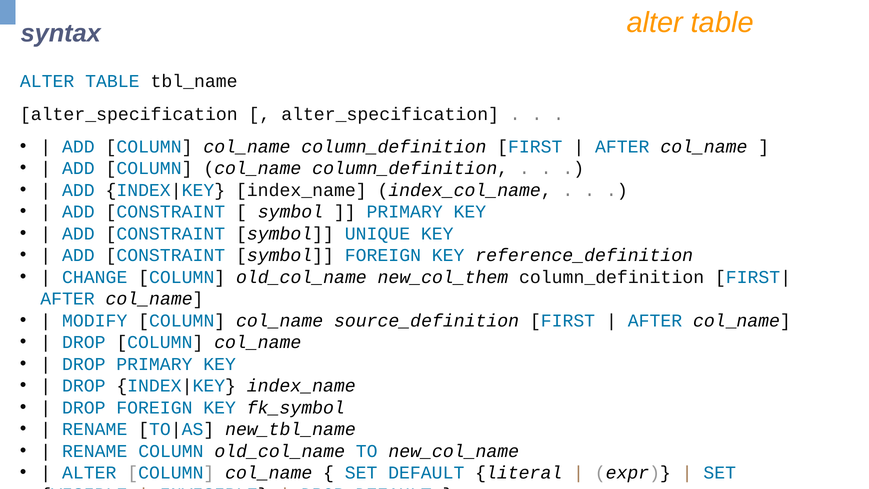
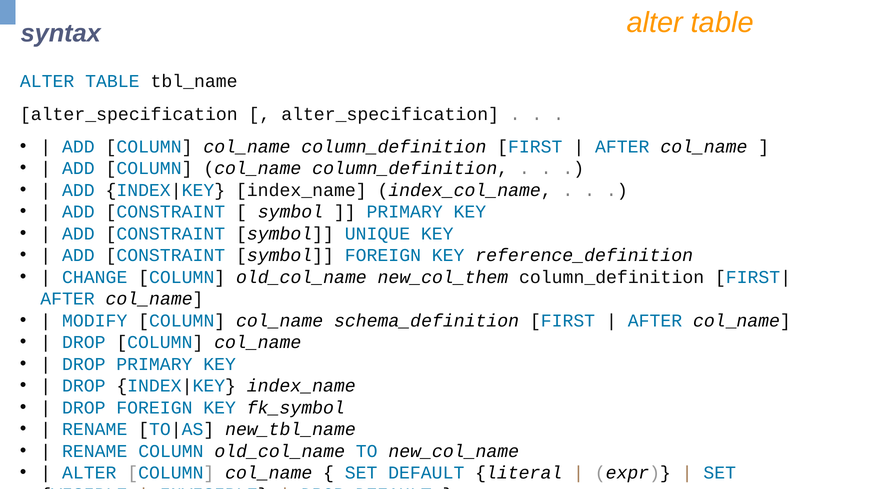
source_definition: source_definition -> schema_definition
